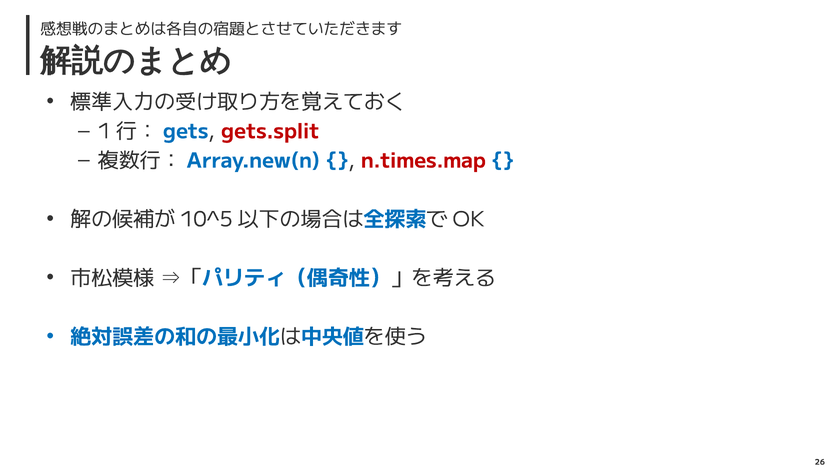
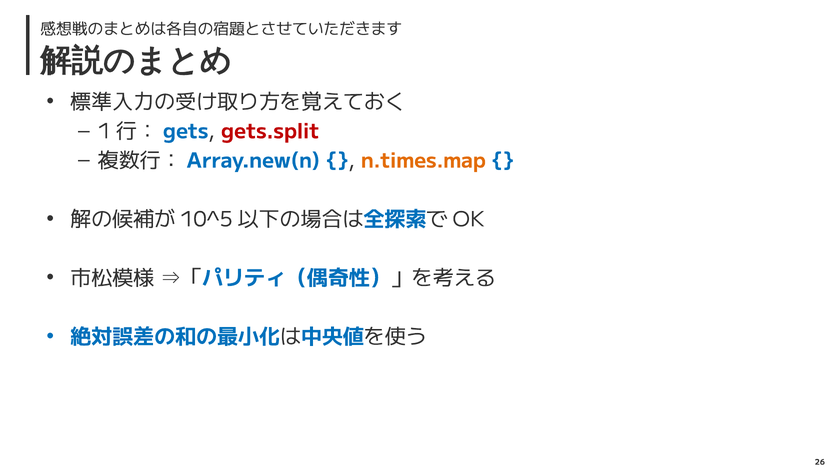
n.times.map colour: red -> orange
